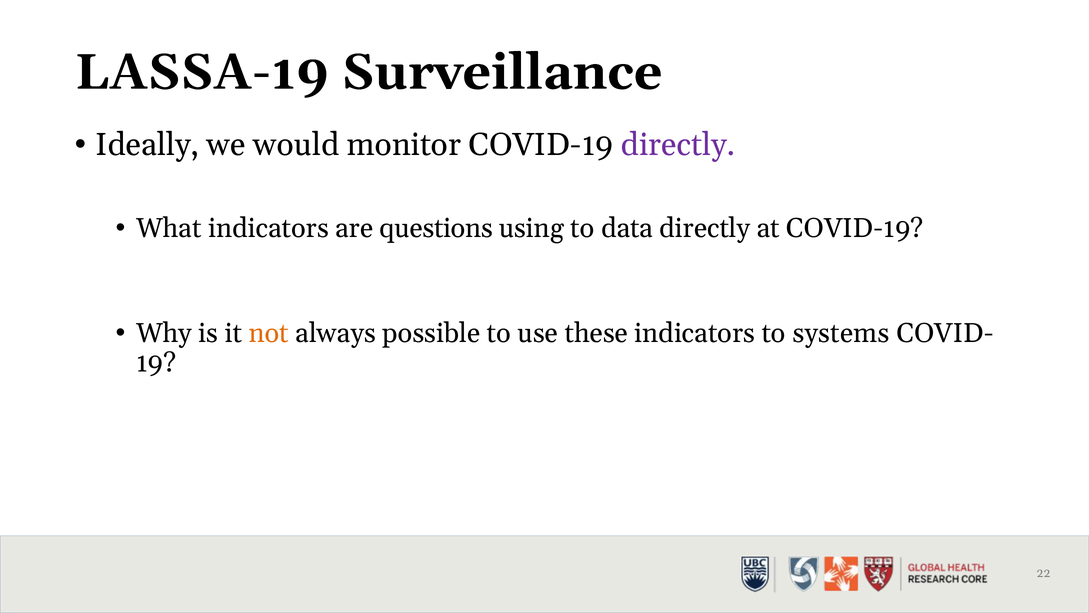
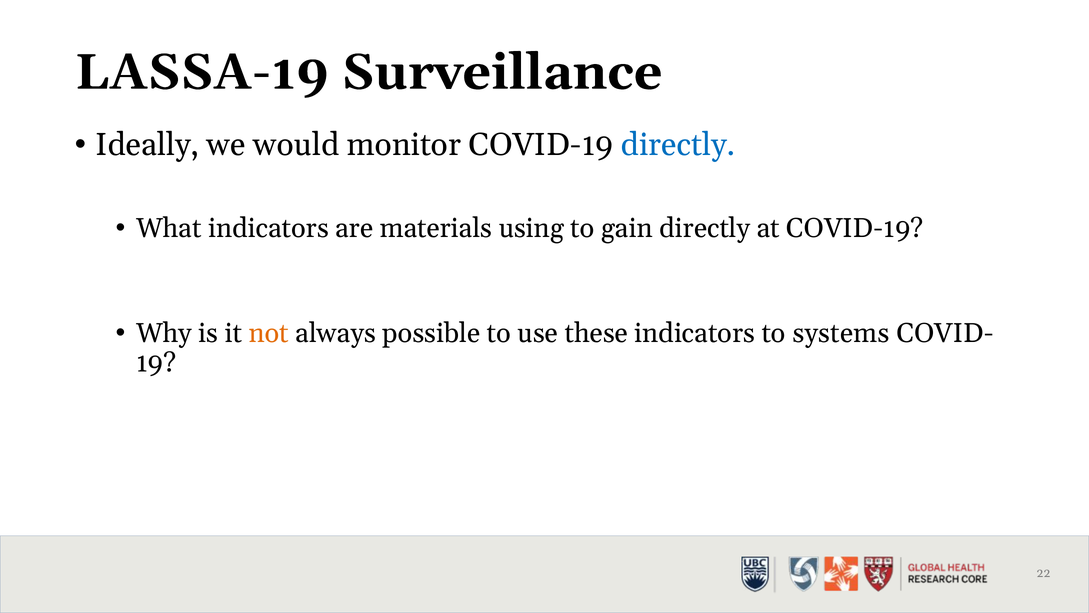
directly at (678, 145) colour: purple -> blue
questions: questions -> materials
data: data -> gain
